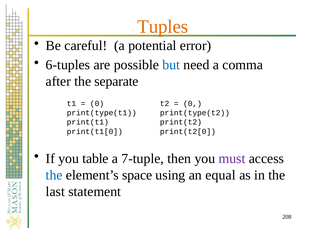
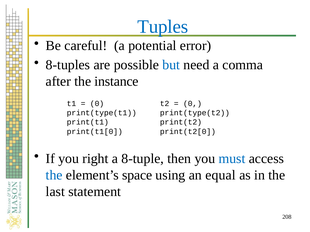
Tuples colour: orange -> blue
6-tuples: 6-tuples -> 8-tuples
separate: separate -> instance
table: table -> right
7-tuple: 7-tuple -> 8-tuple
must colour: purple -> blue
